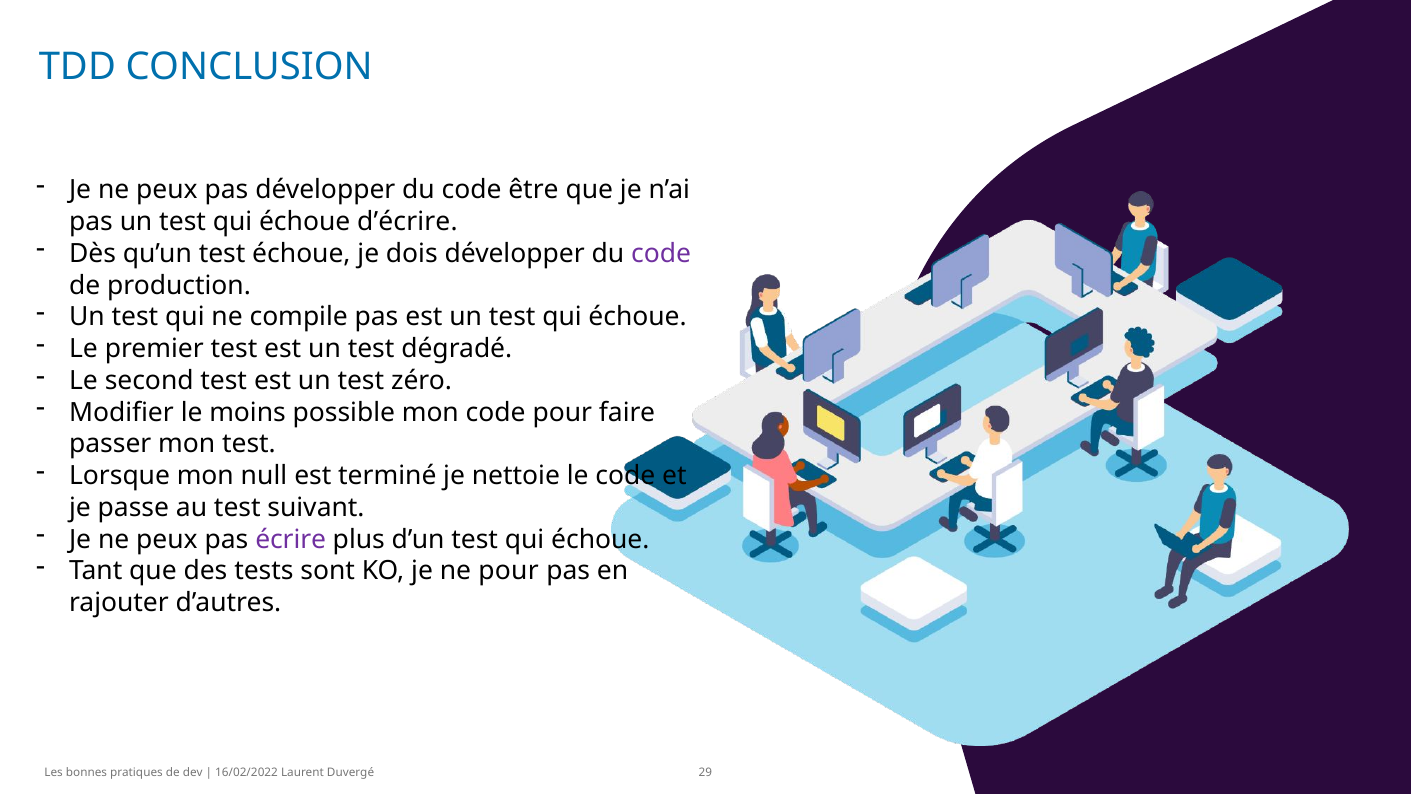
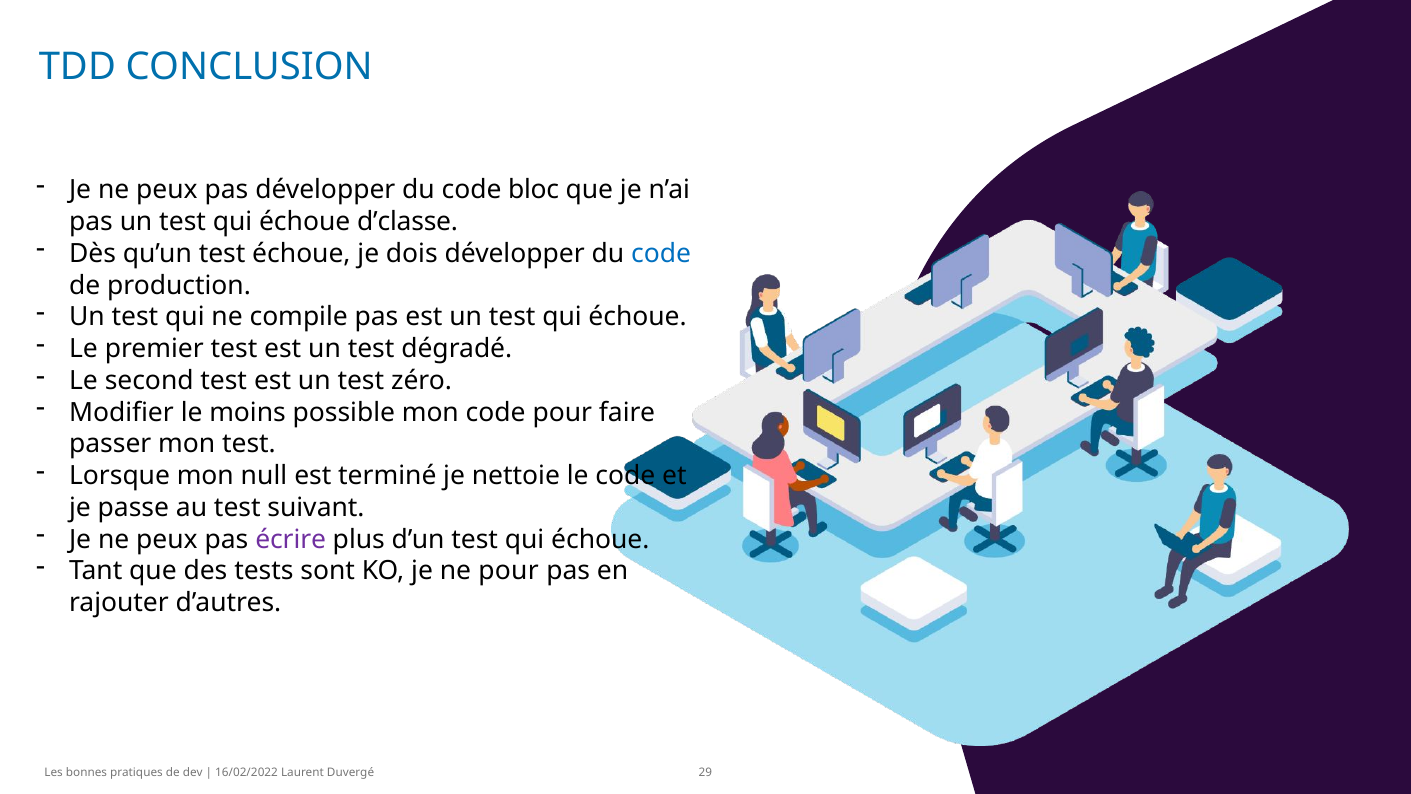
être: être -> bloc
d’écrire: d’écrire -> d’classe
code at (661, 253) colour: purple -> blue
